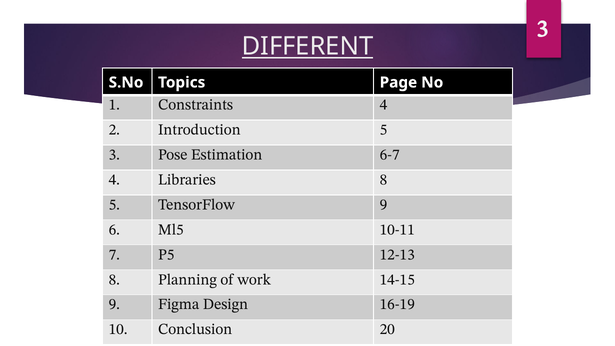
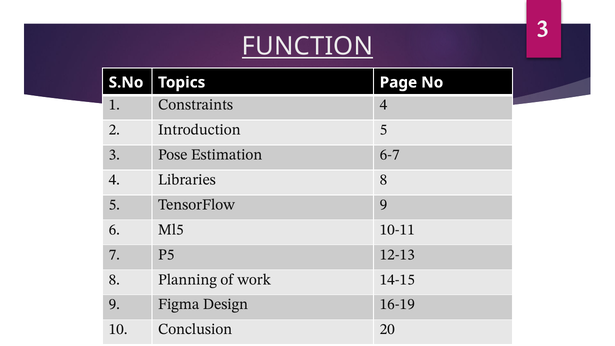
DIFFERENT: DIFFERENT -> FUNCTION
